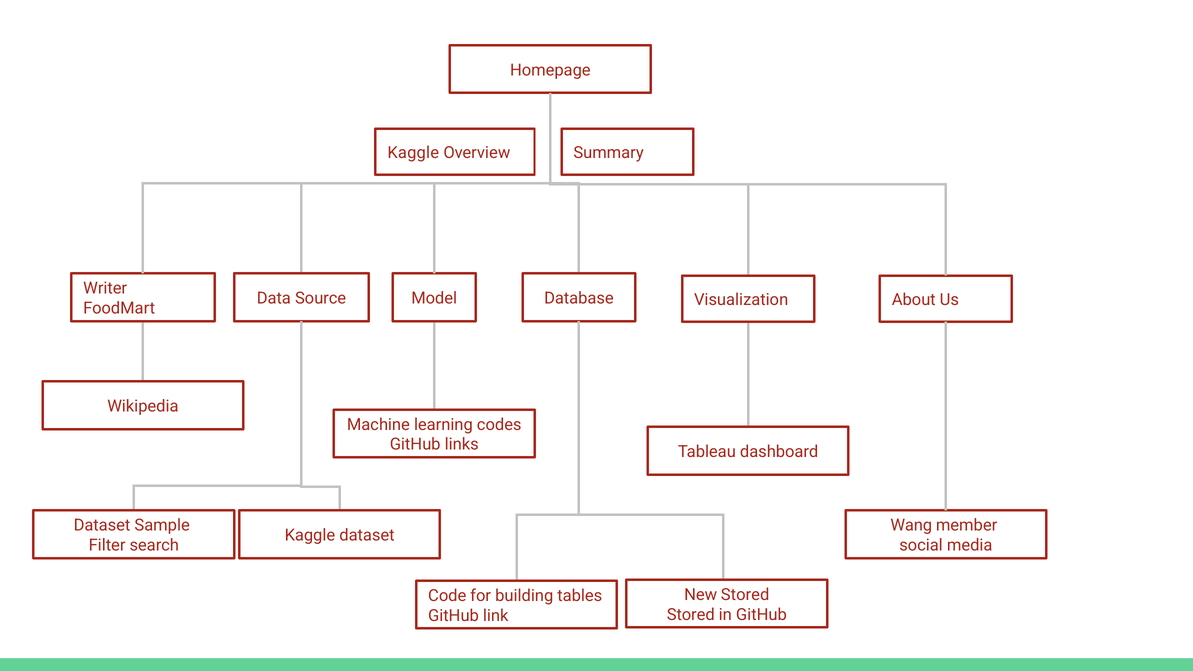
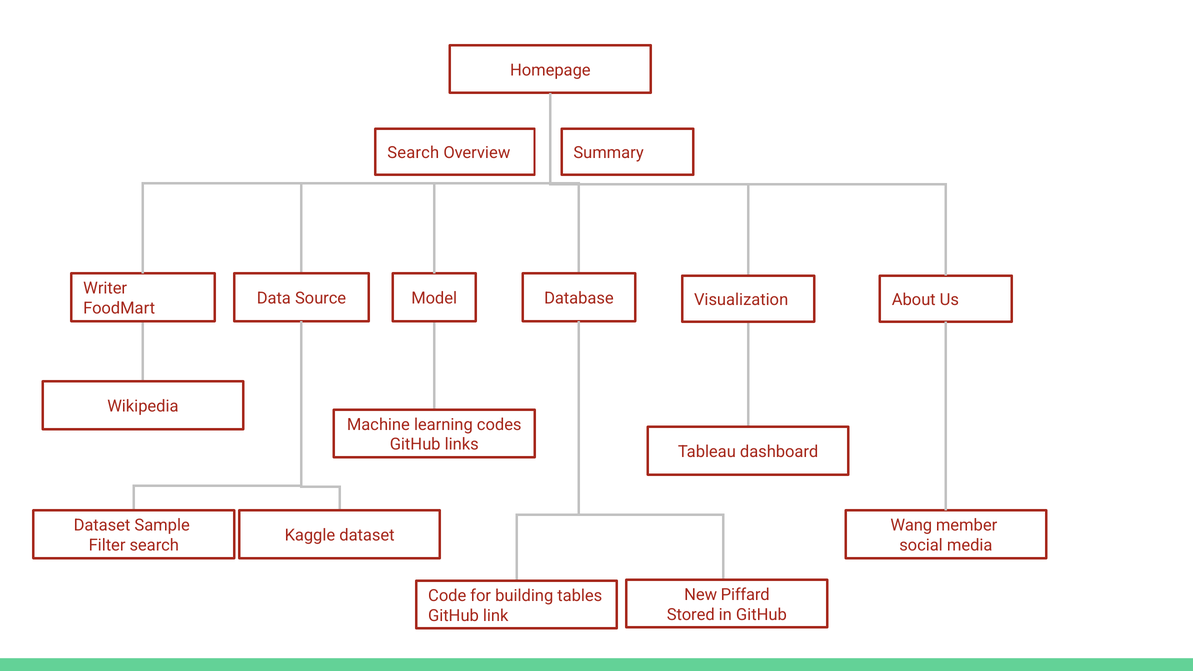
Kaggle at (413, 153): Kaggle -> Search
New Stored: Stored -> Piffard
